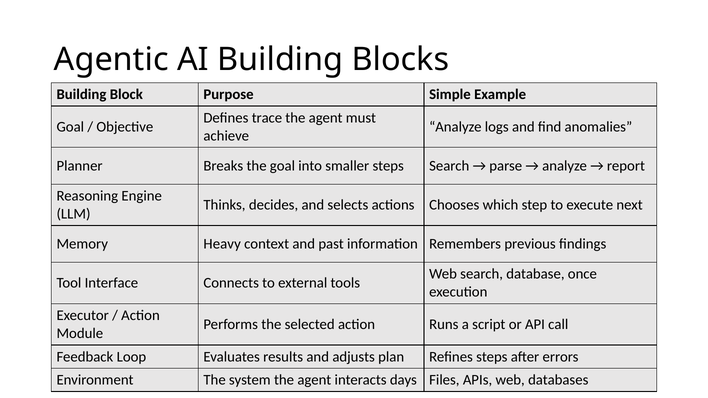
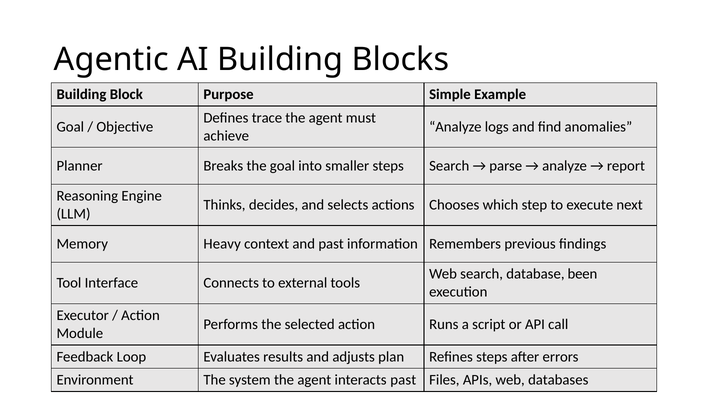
once: once -> been
interacts days: days -> past
